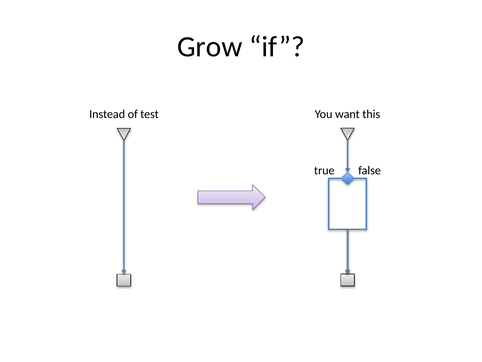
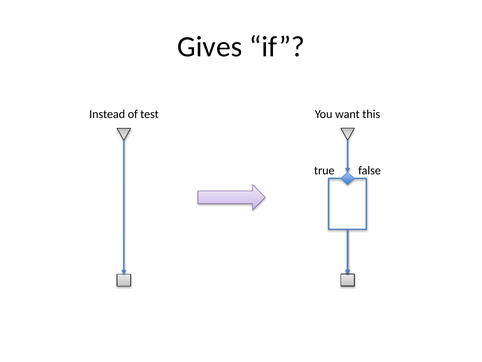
Grow: Grow -> Gives
